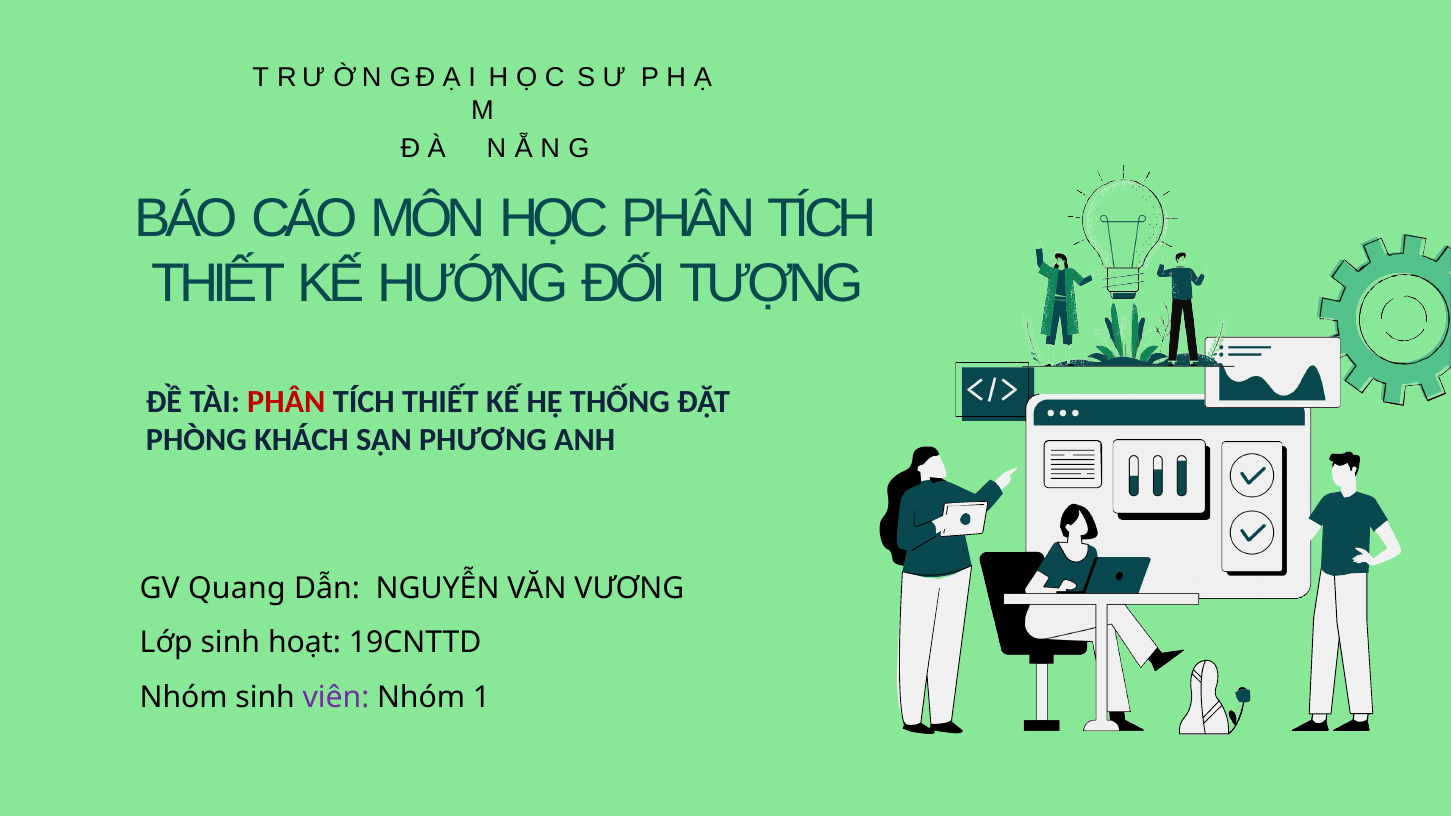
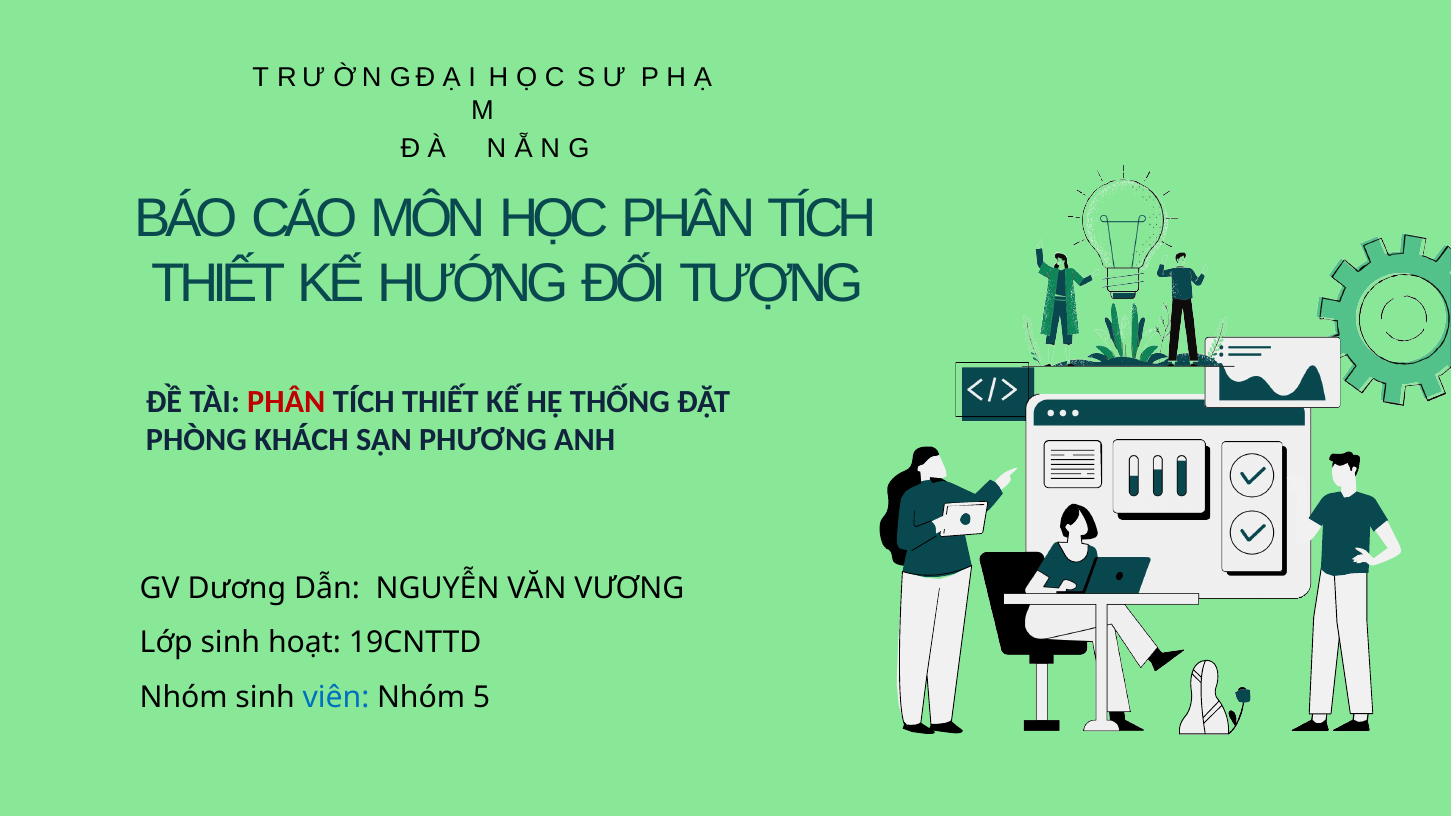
Quang: Quang -> Dương
viên colour: purple -> blue
1: 1 -> 5
